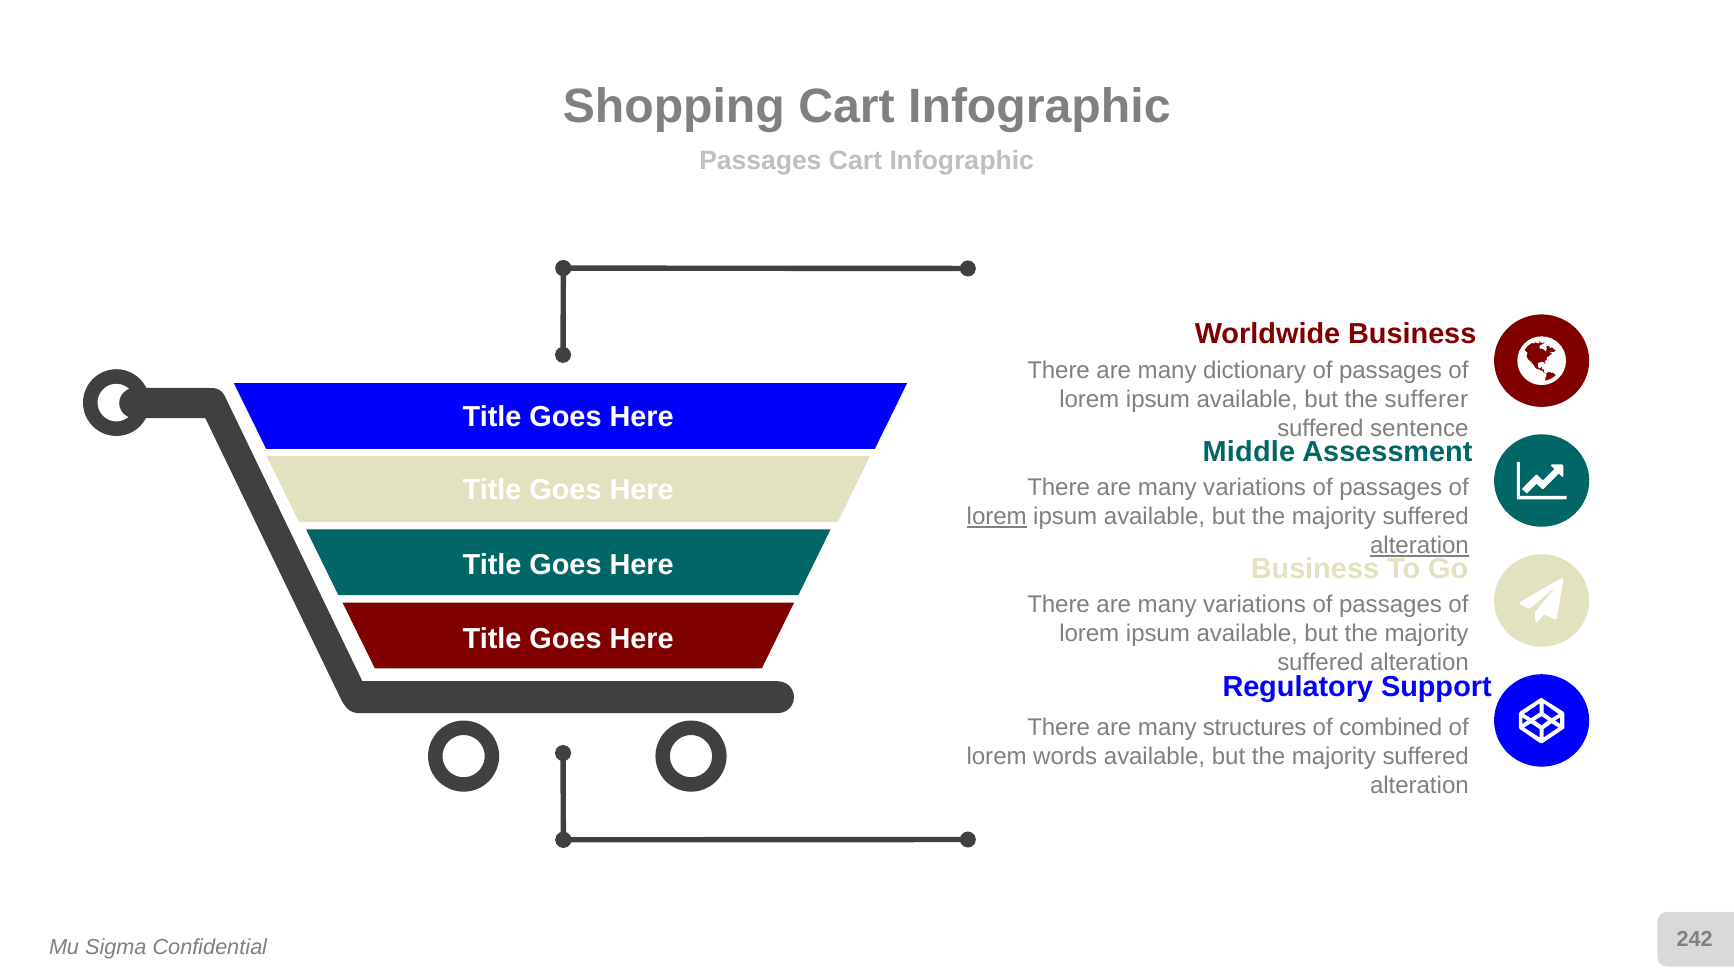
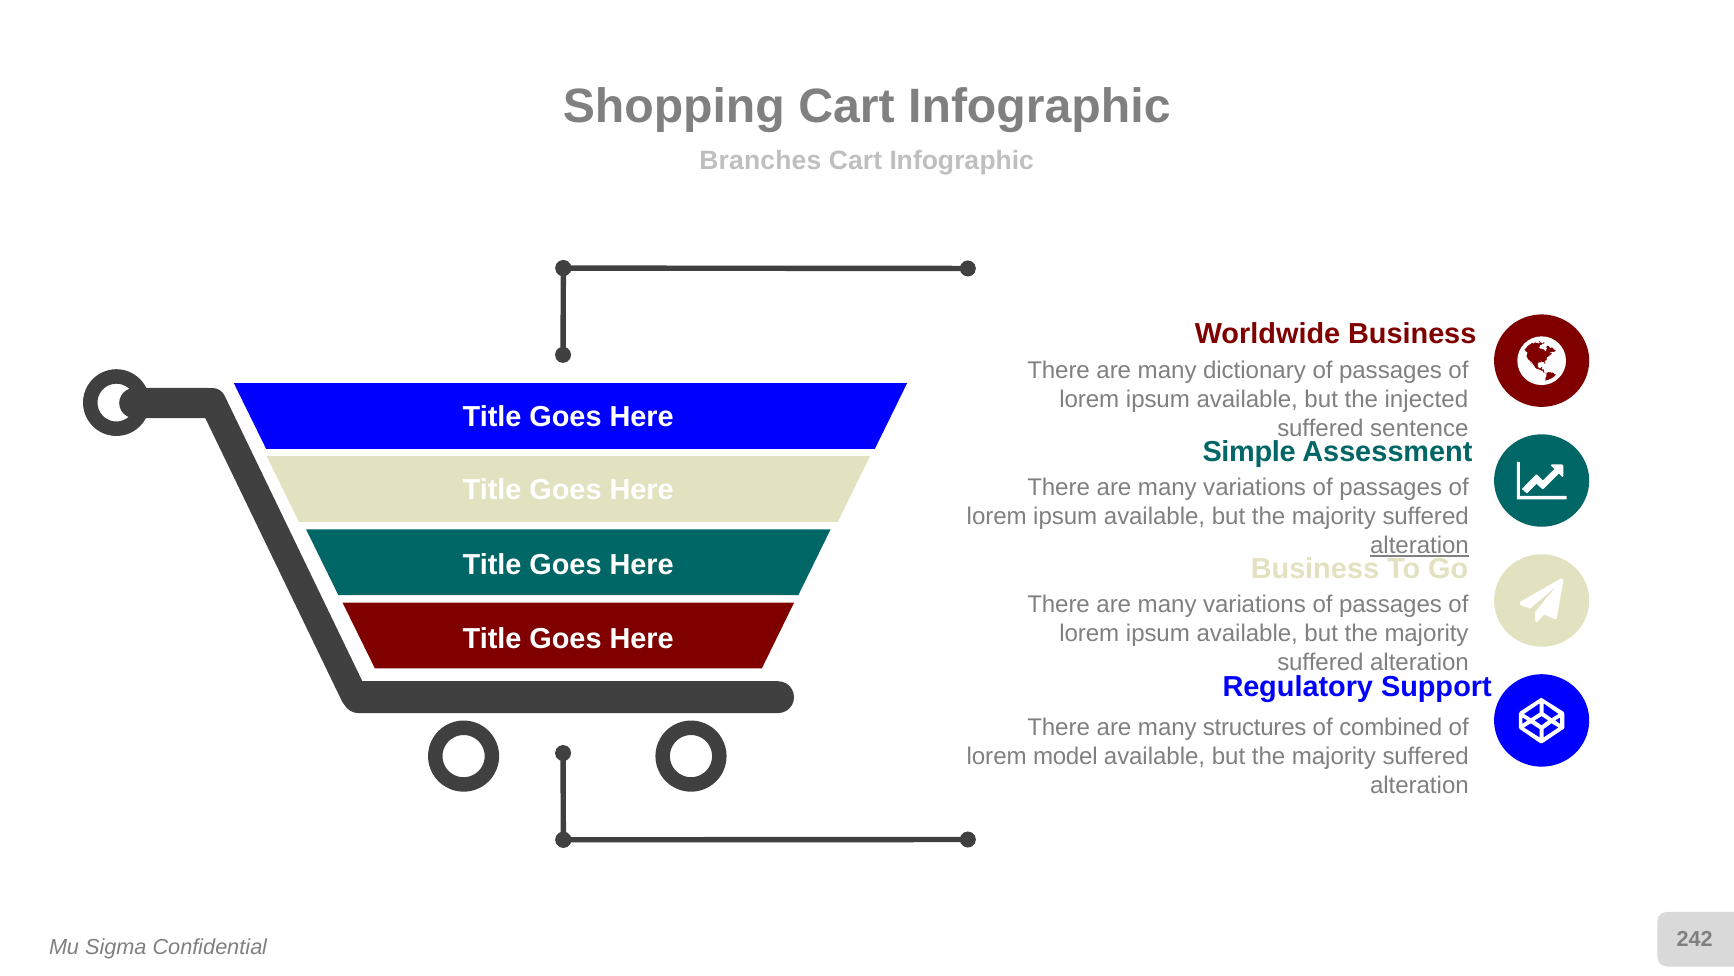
Passages at (760, 161): Passages -> Branches
sufferer: sufferer -> injected
Middle: Middle -> Simple
lorem at (997, 516) underline: present -> none
words: words -> model
